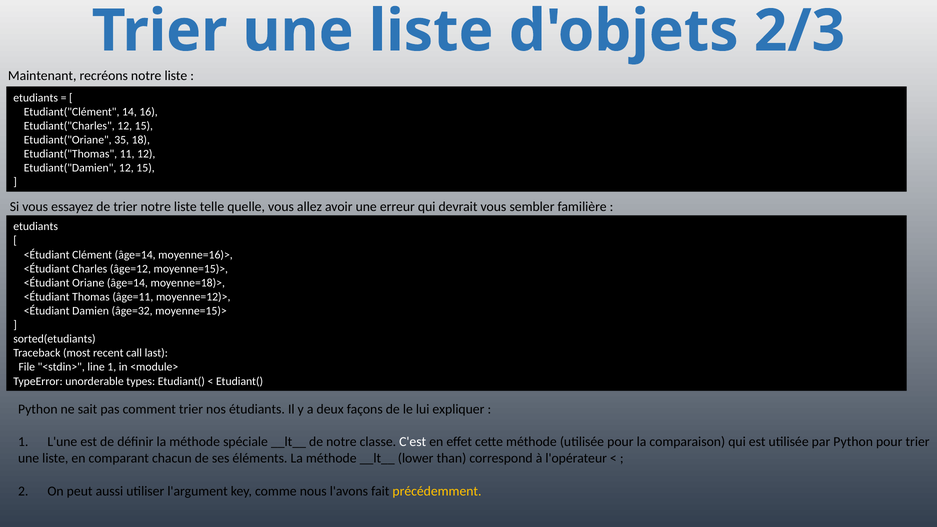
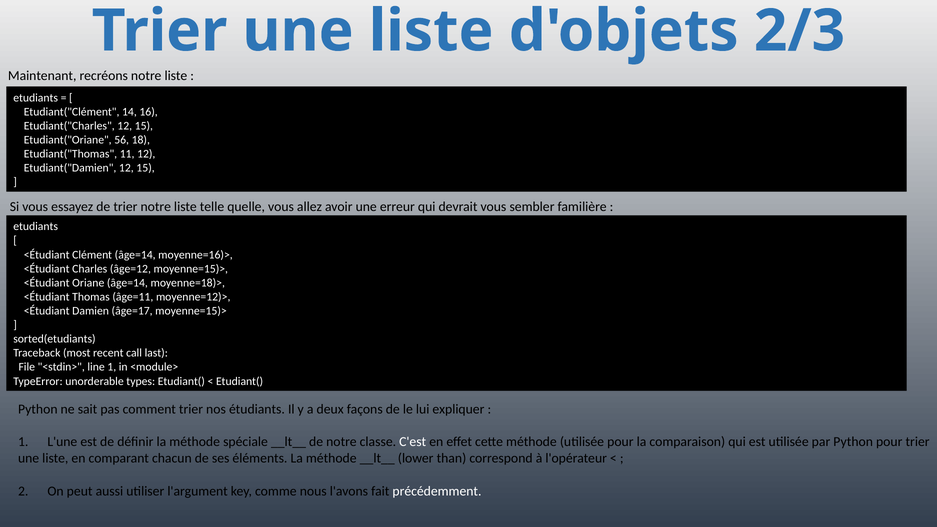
35: 35 -> 56
âge=32: âge=32 -> âge=17
précédemment colour: yellow -> white
